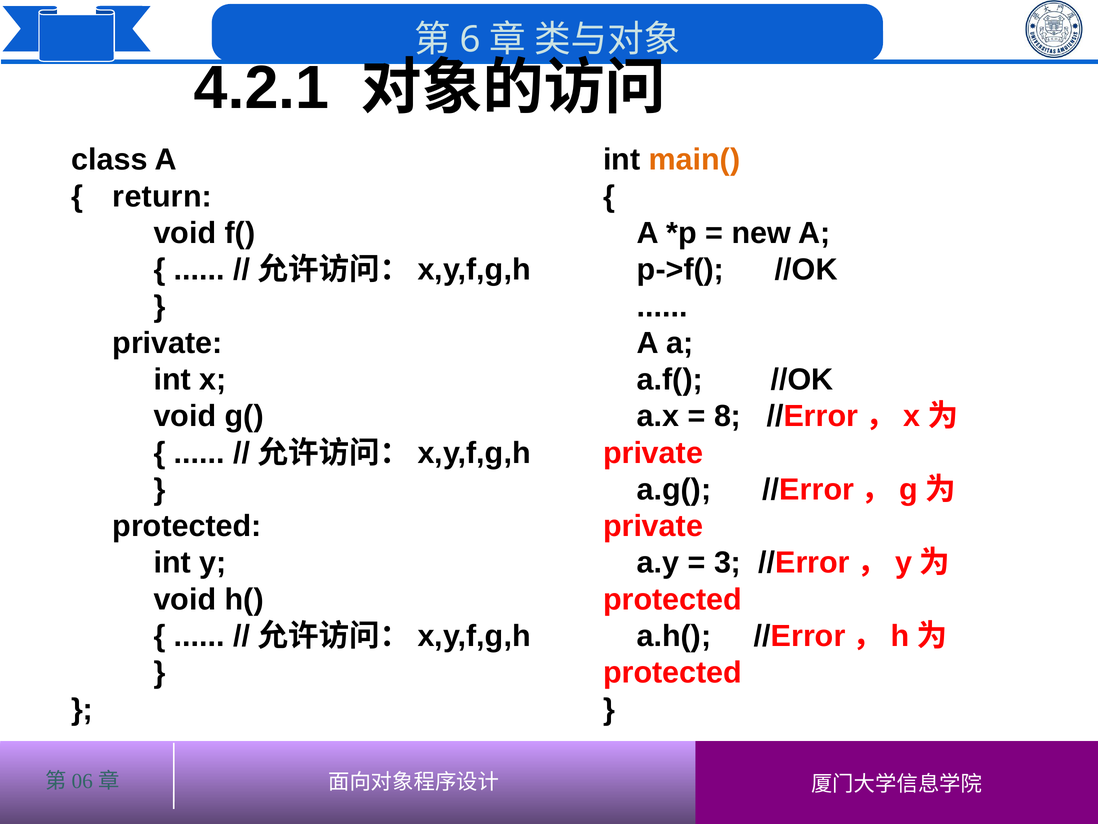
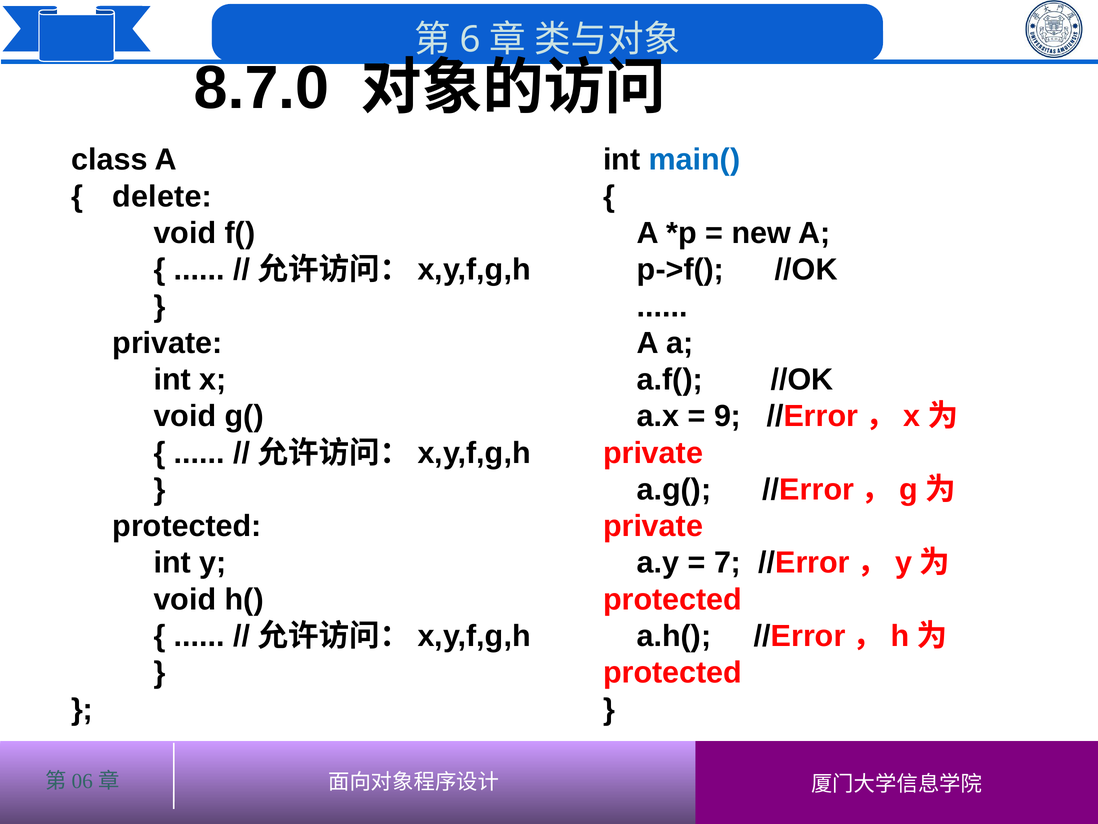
4.2.1: 4.2.1 -> 8.7.0
main( colour: orange -> blue
return: return -> delete
8: 8 -> 9
3: 3 -> 7
